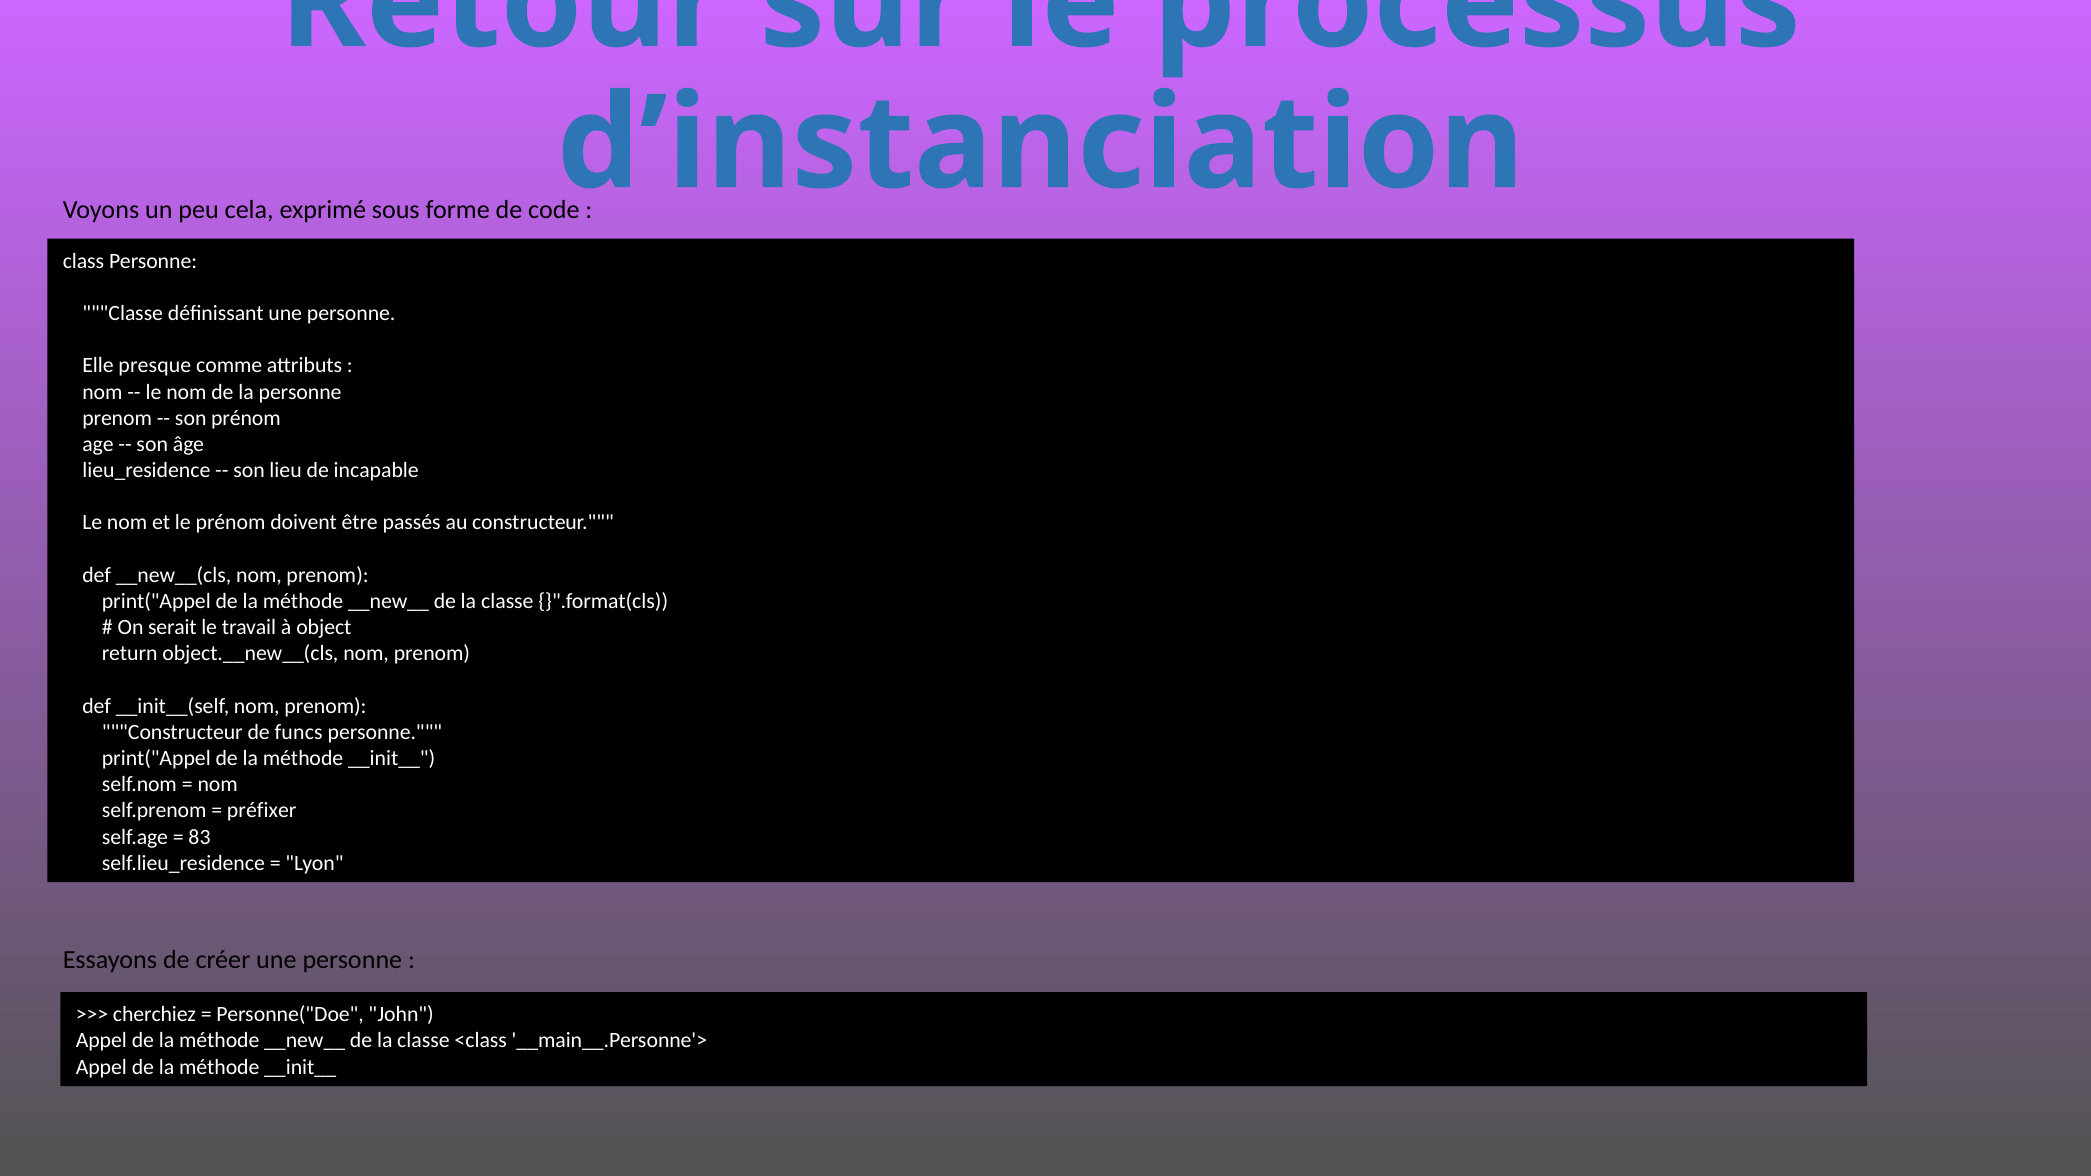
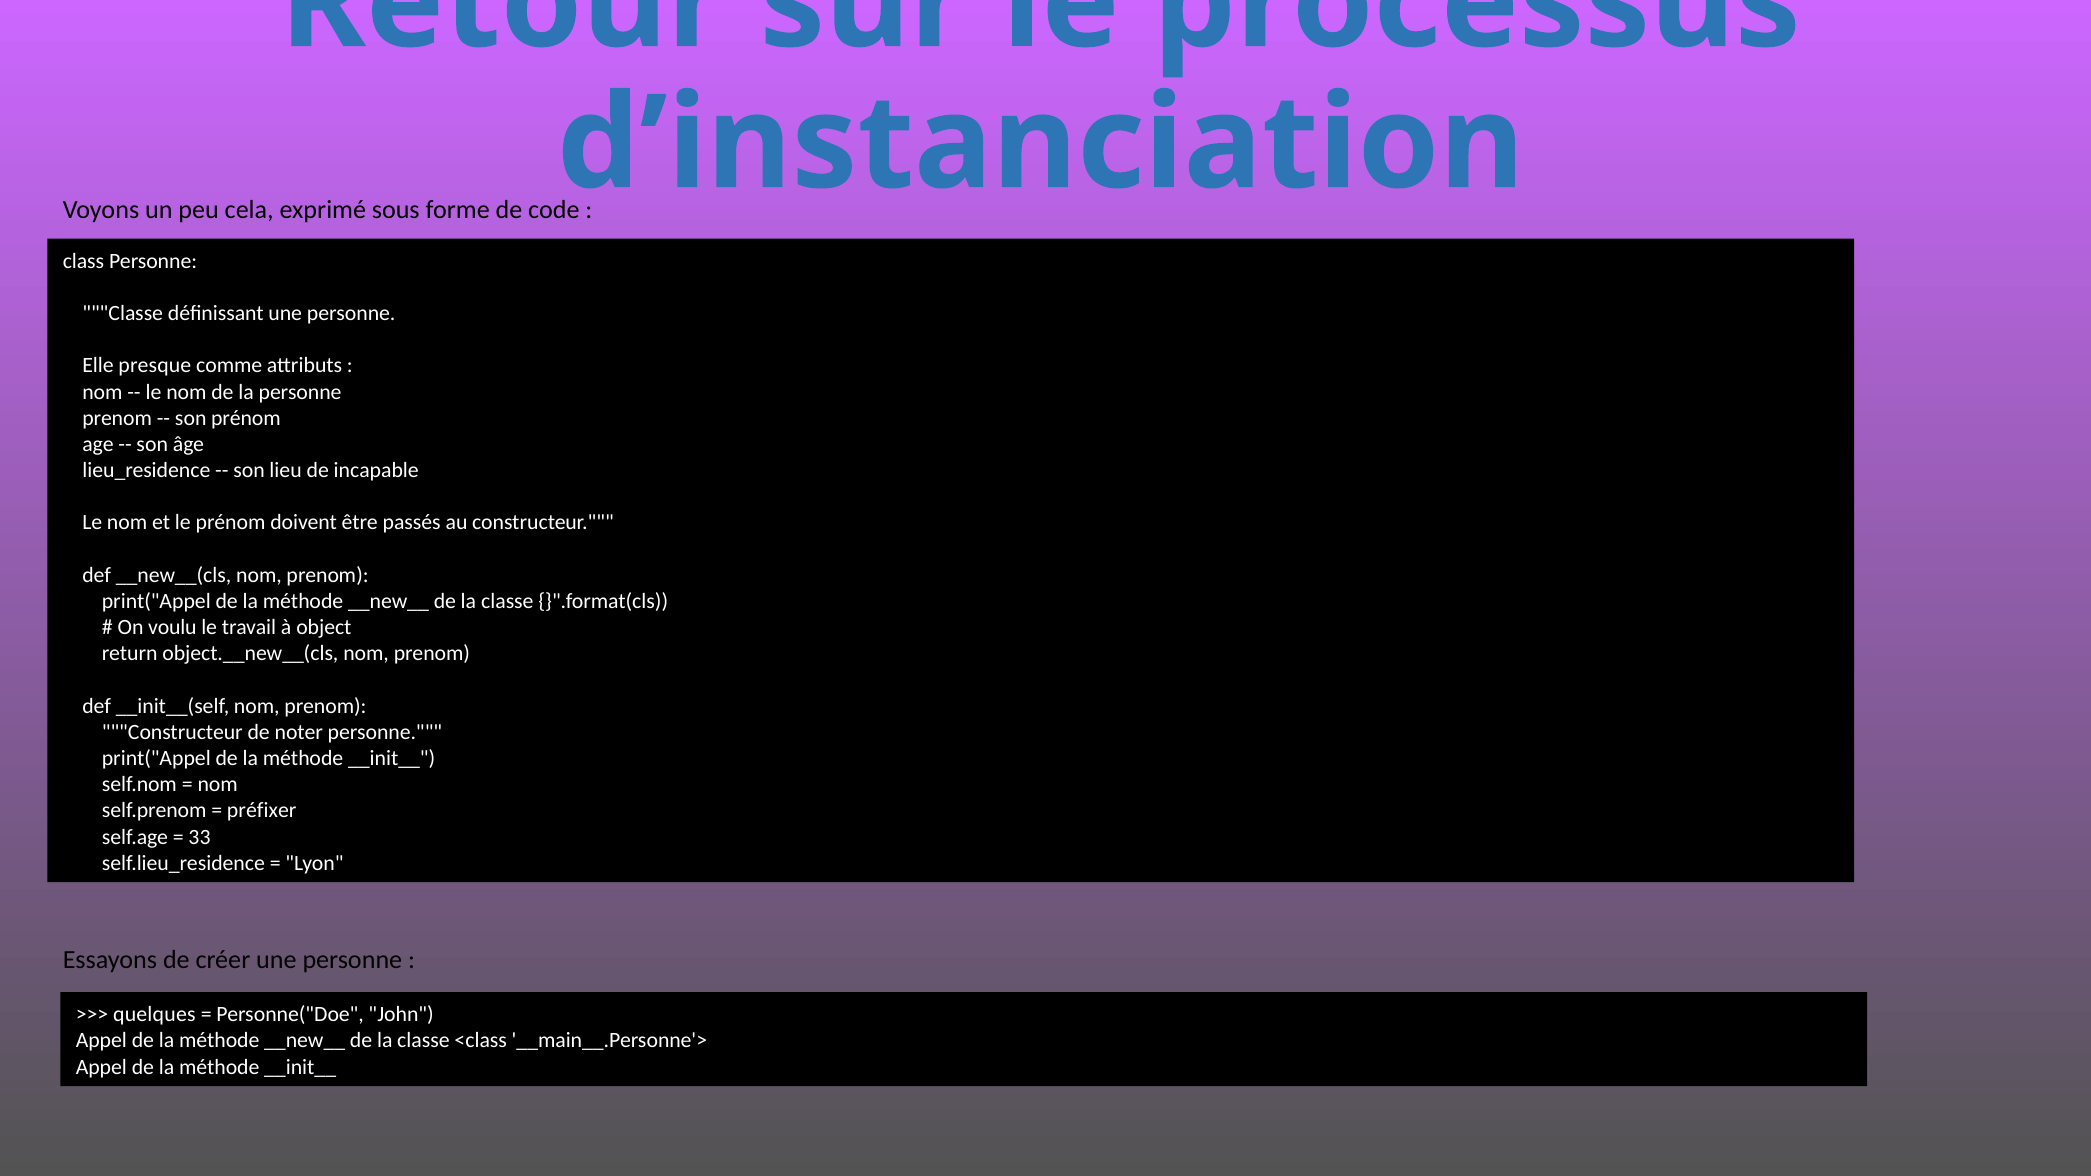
serait: serait -> voulu
funcs: funcs -> noter
83: 83 -> 33
cherchiez: cherchiez -> quelques
